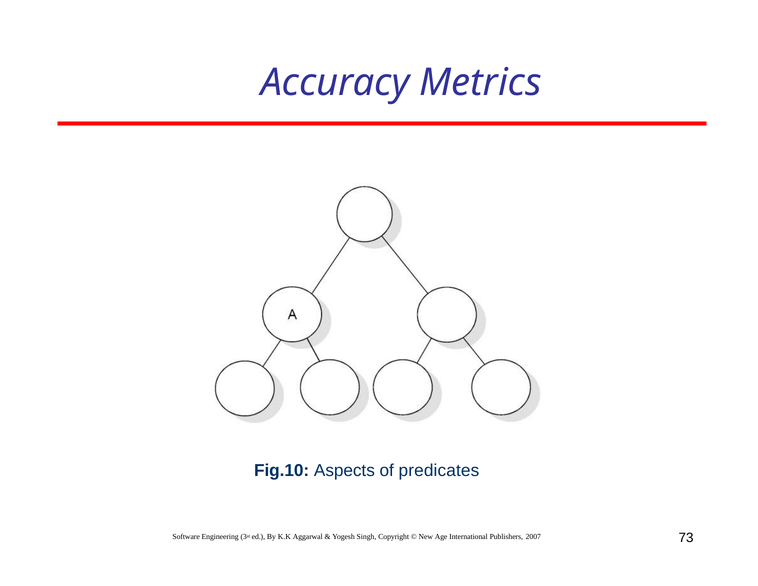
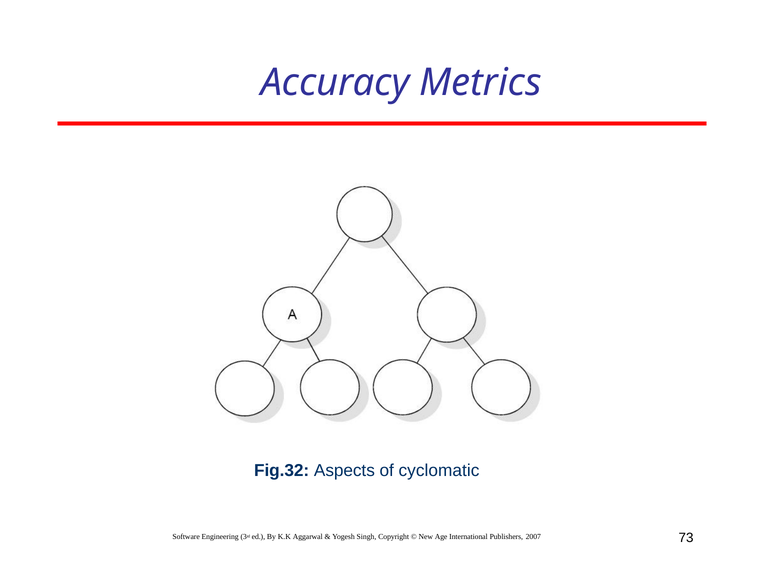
Fig.10: Fig.10 -> Fig.32
predicates: predicates -> cyclomatic
